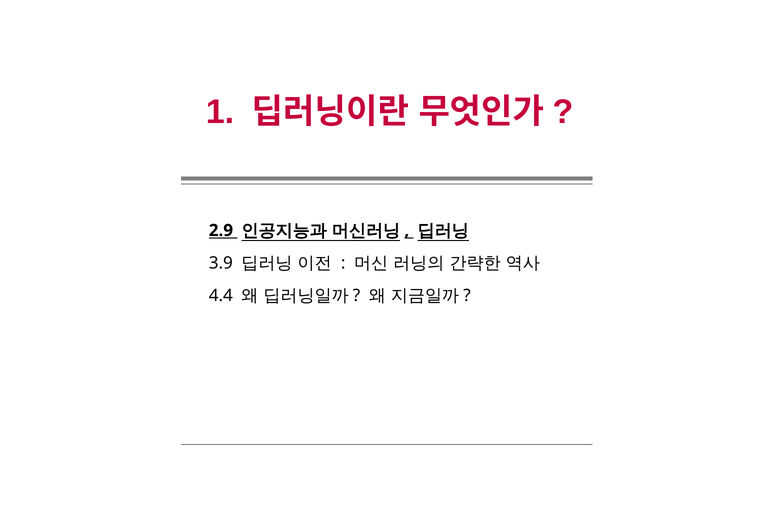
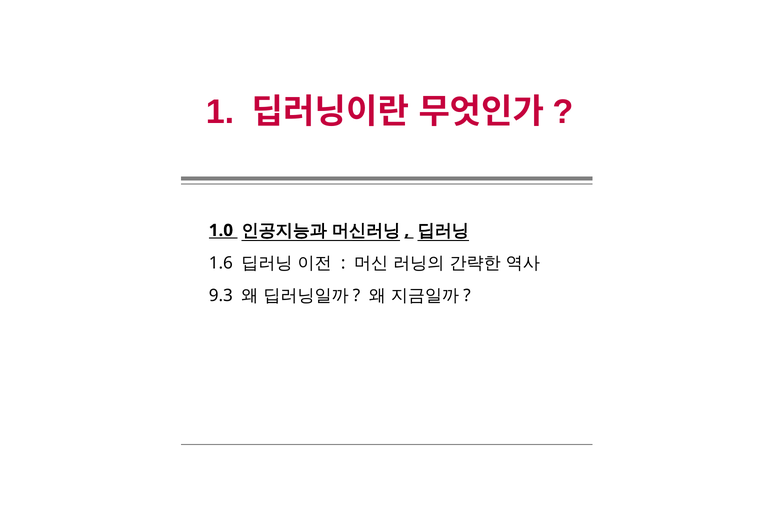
2.9: 2.9 -> 1.0
3.9: 3.9 -> 1.6
4.4: 4.4 -> 9.3
